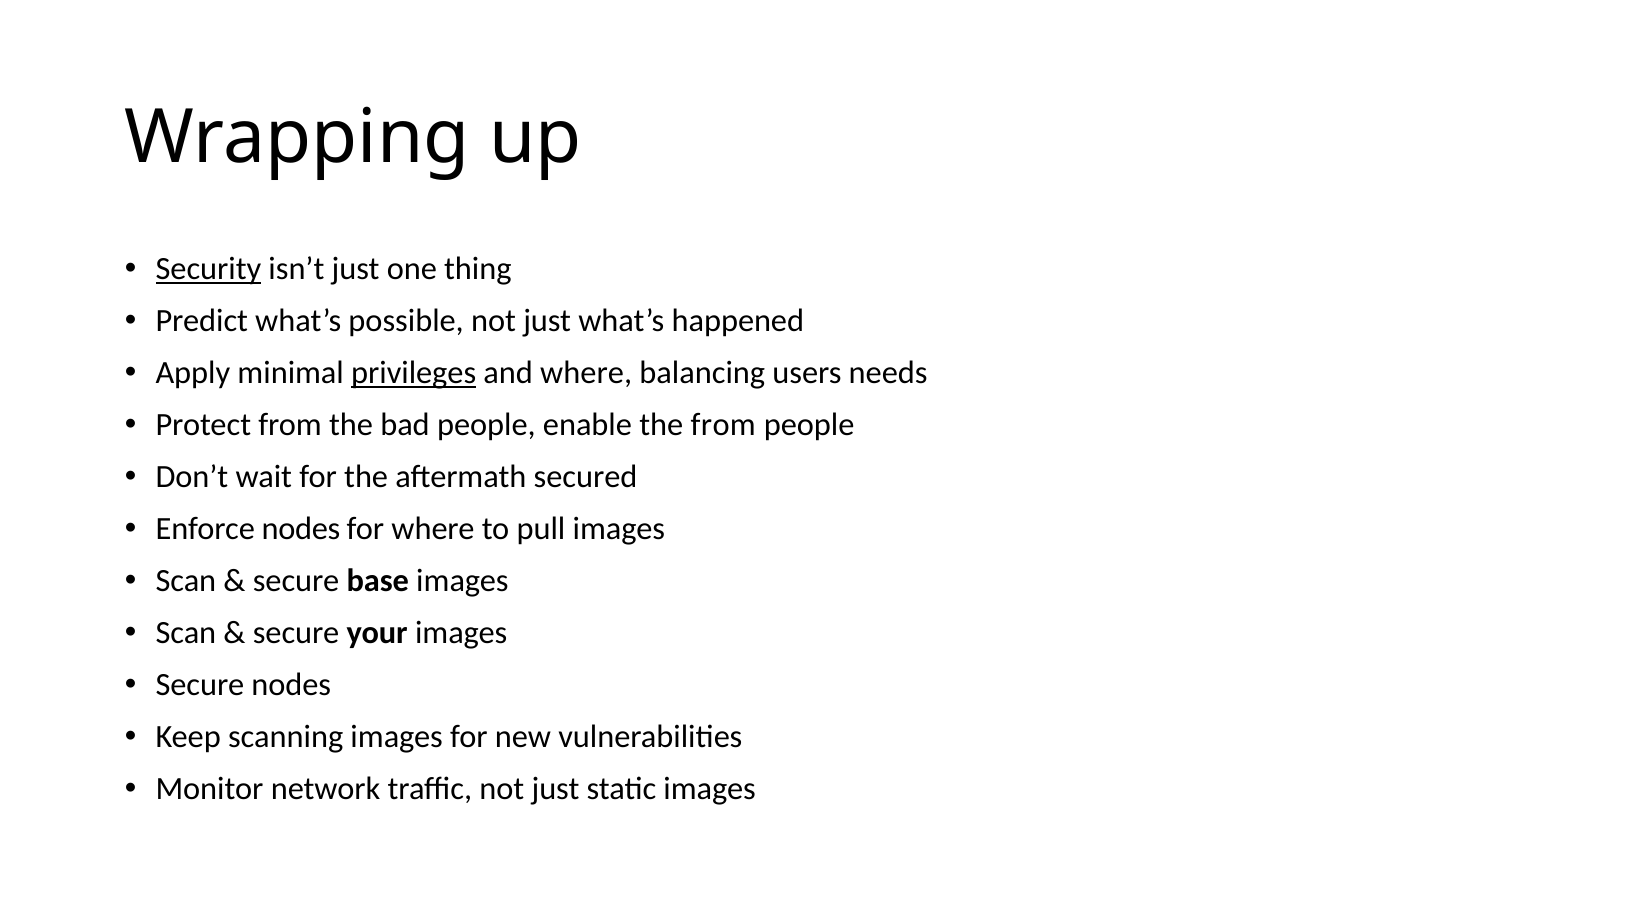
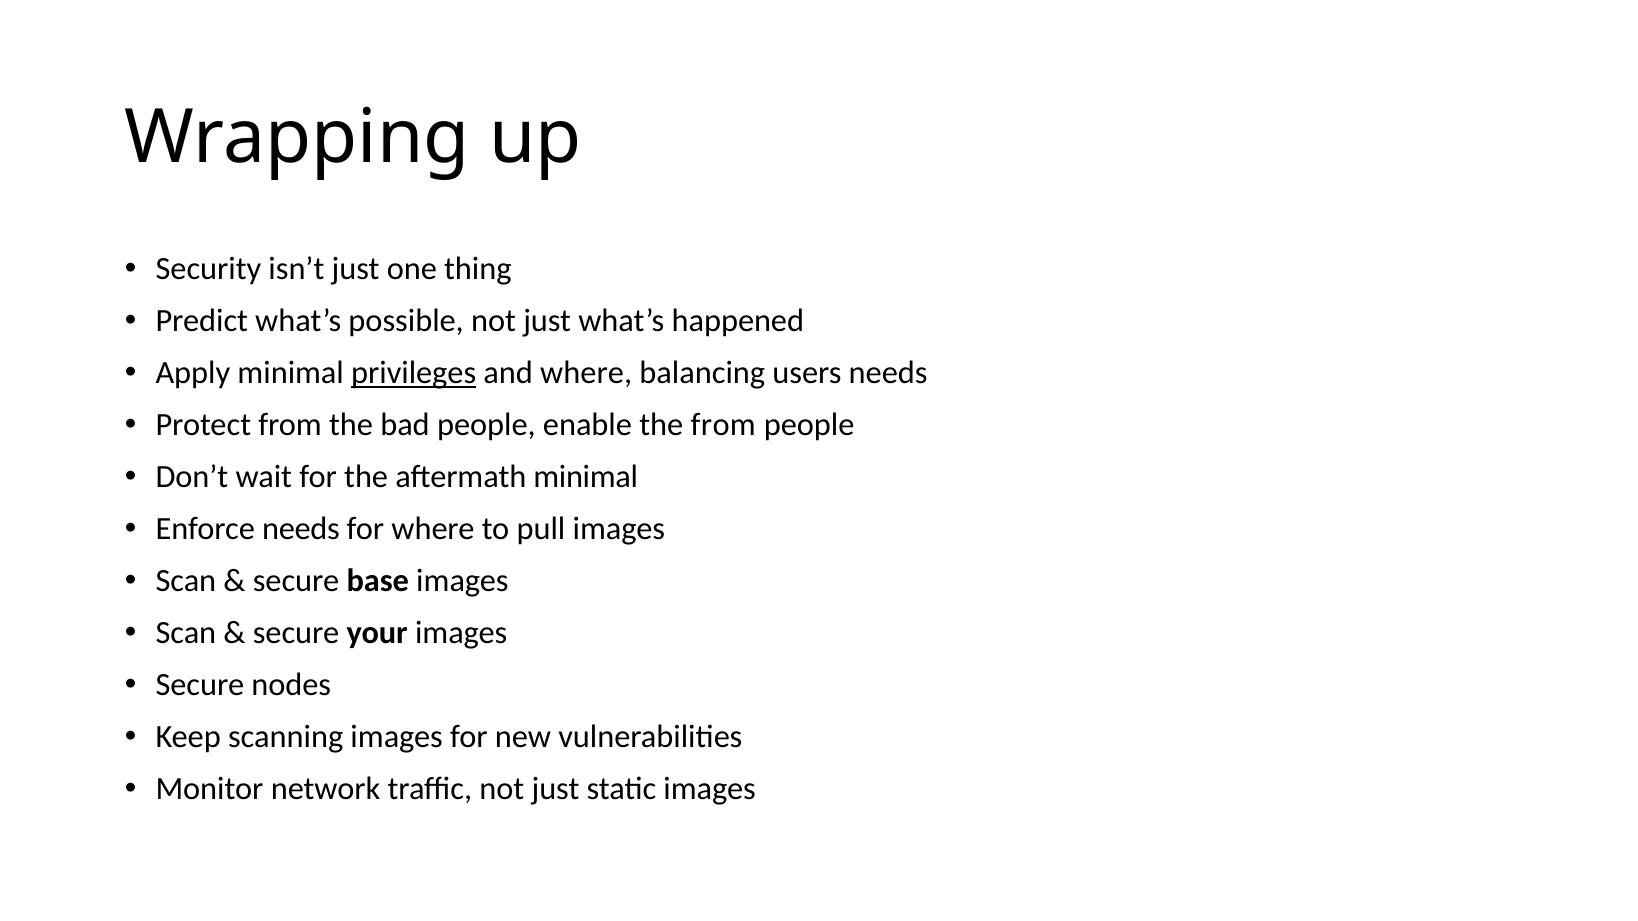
Security underline: present -> none
aftermath secured: secured -> minimal
Enforce nodes: nodes -> needs
